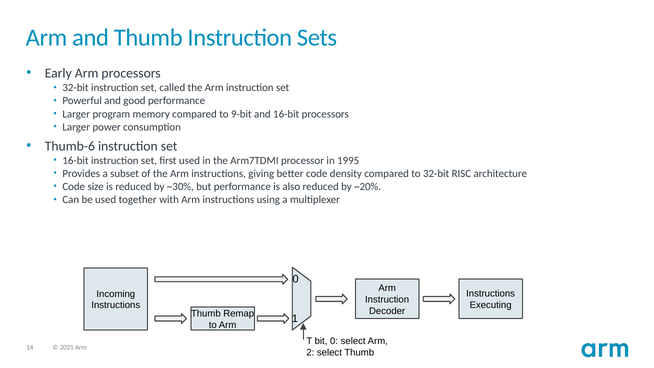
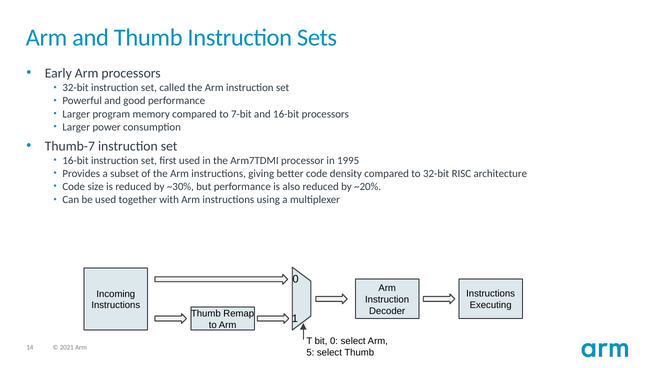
9-bit: 9-bit -> 7-bit
Thumb-6: Thumb-6 -> Thumb-7
2: 2 -> 5
